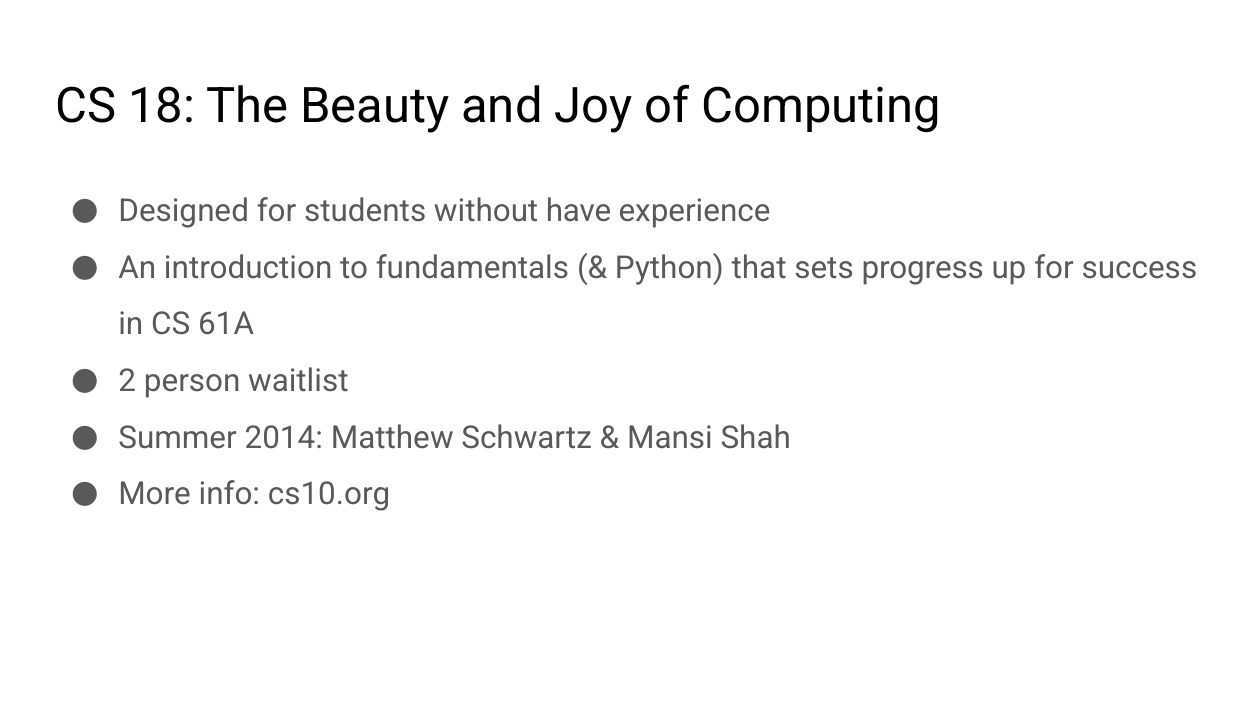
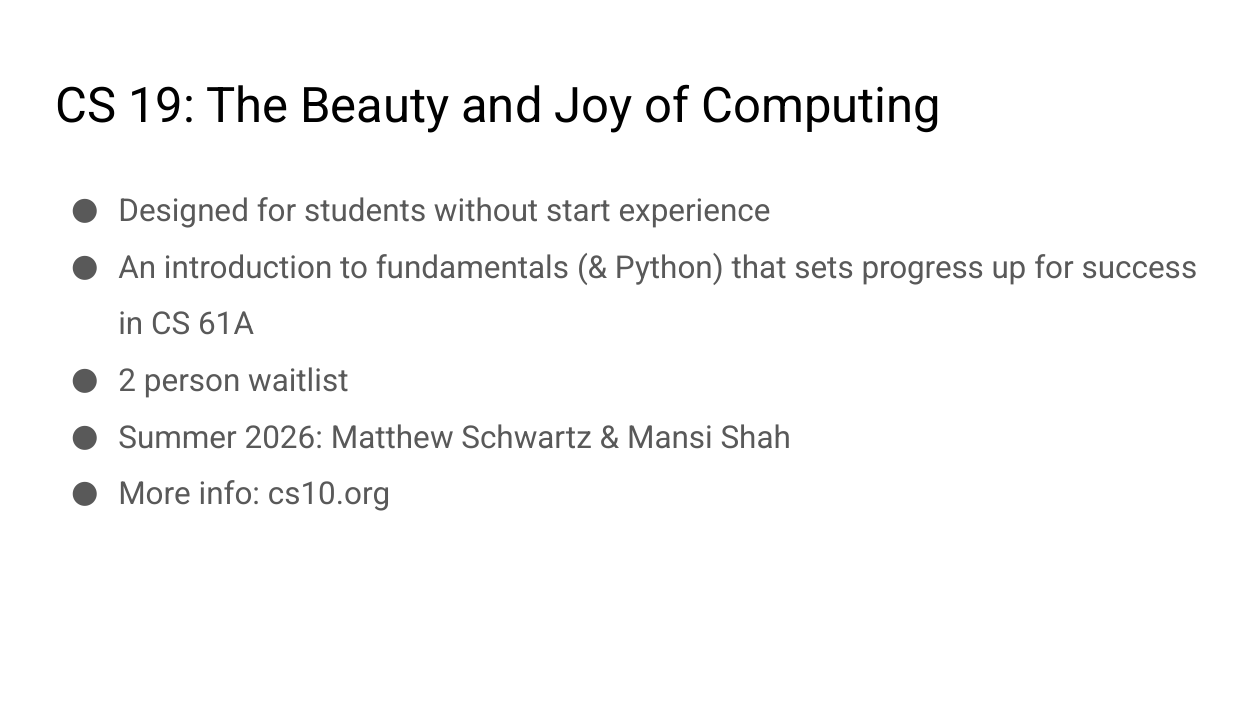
18: 18 -> 19
have: have -> start
2014: 2014 -> 2026
